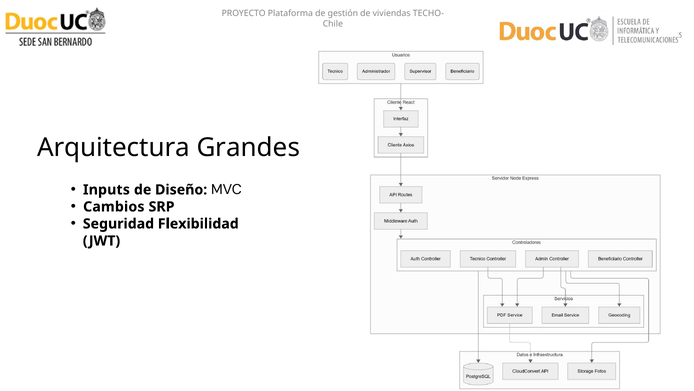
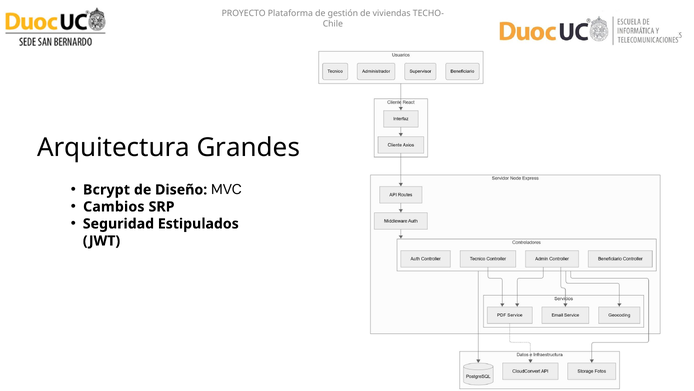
Inputs: Inputs -> Bcrypt
Flexibilidad: Flexibilidad -> Estipulados
